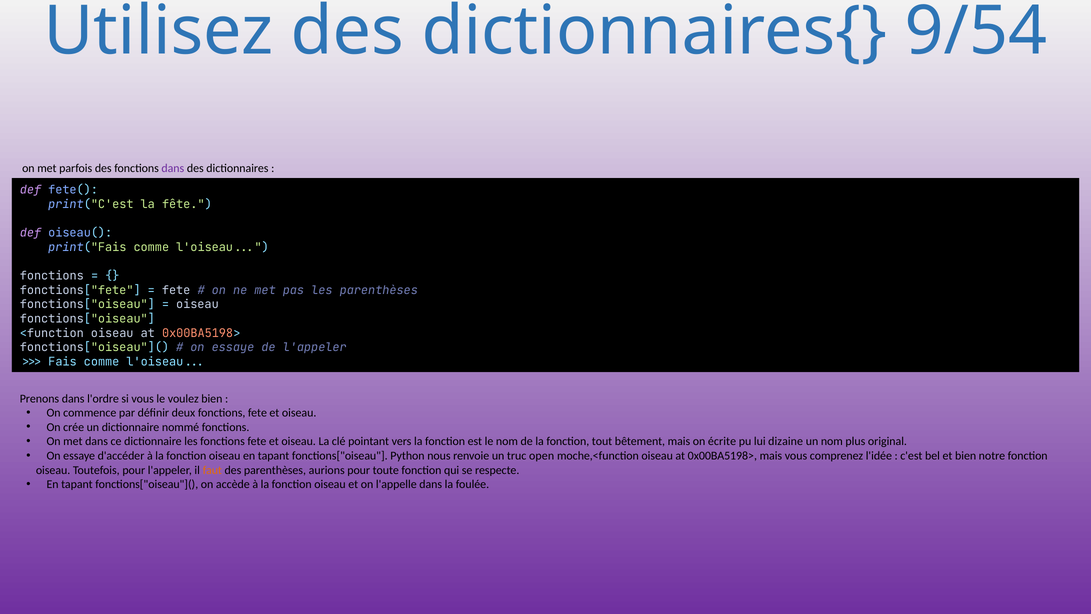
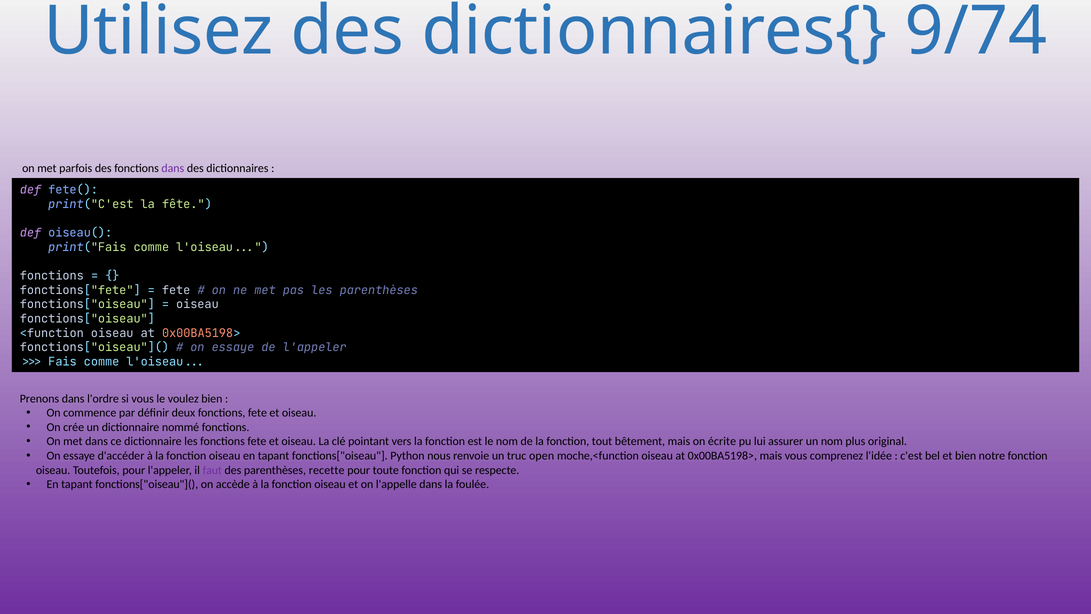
9/54: 9/54 -> 9/74
dizaine: dizaine -> assurer
faut colour: orange -> purple
aurions: aurions -> recette
